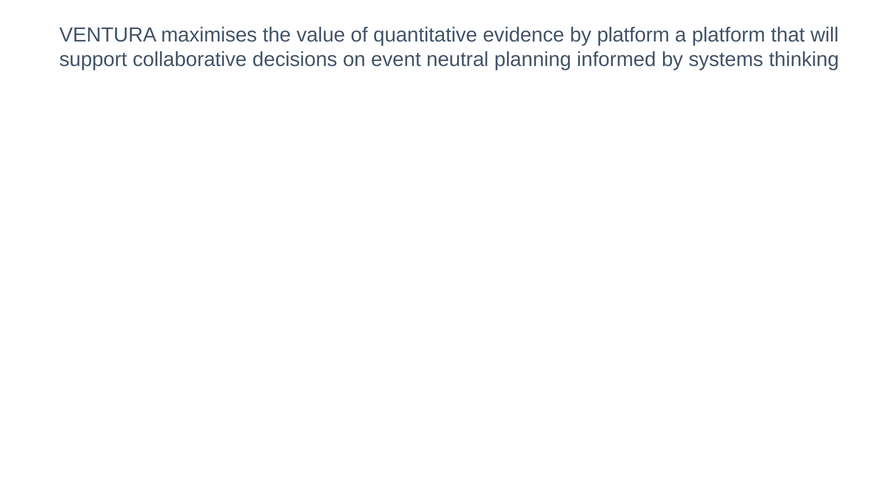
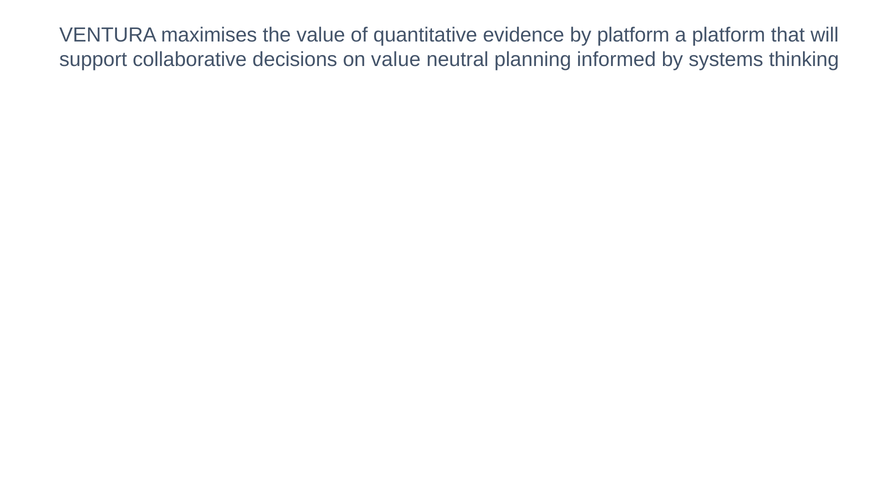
on event: event -> value
